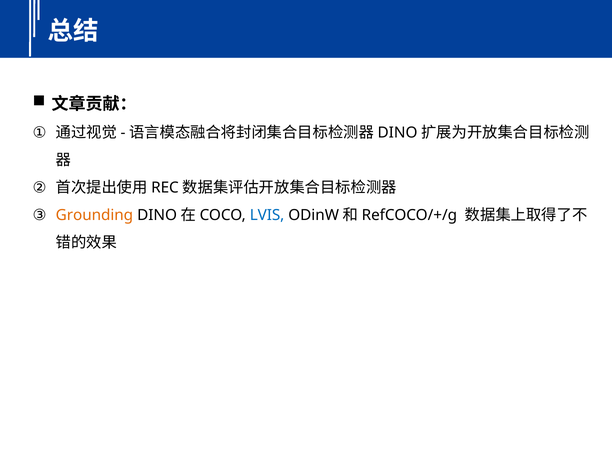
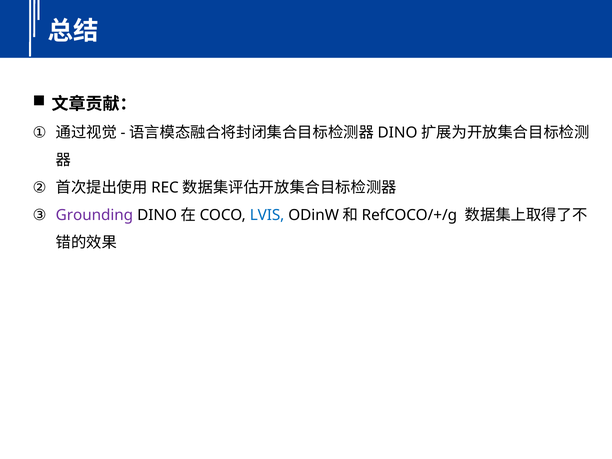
Grounding colour: orange -> purple
